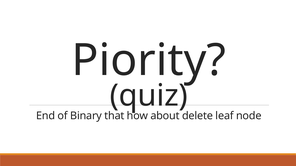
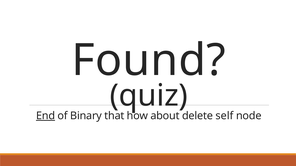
Piority: Piority -> Found
End underline: none -> present
leaf: leaf -> self
